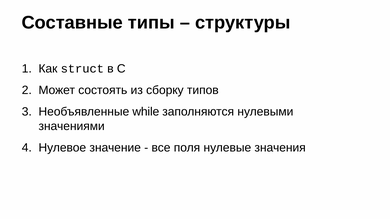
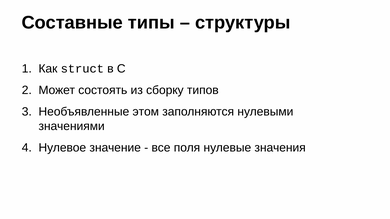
while: while -> этом
